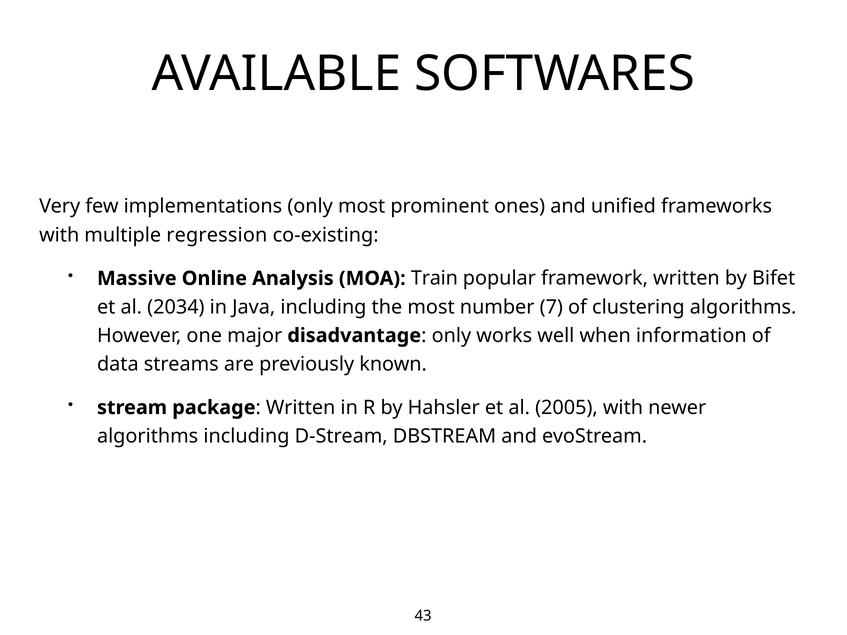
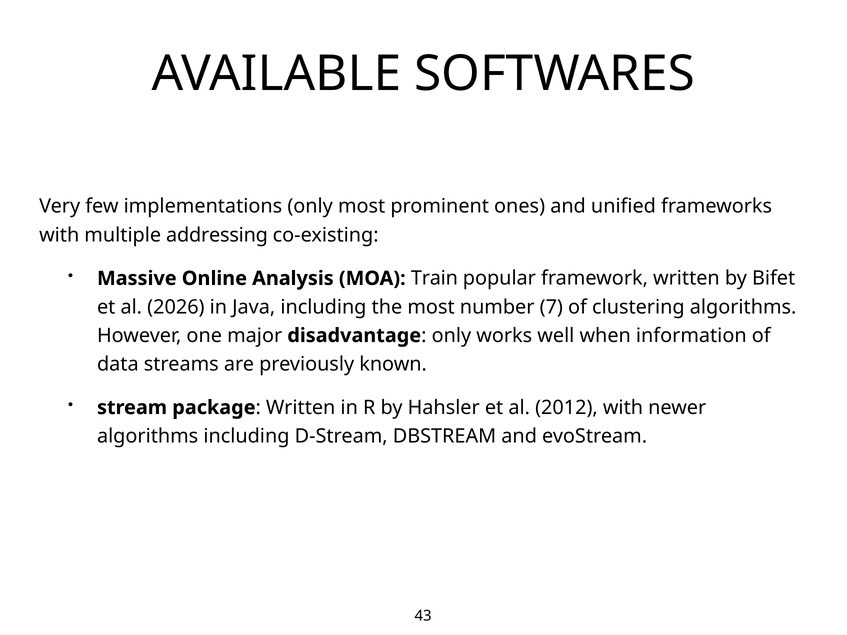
regression: regression -> addressing
2034: 2034 -> 2026
2005: 2005 -> 2012
